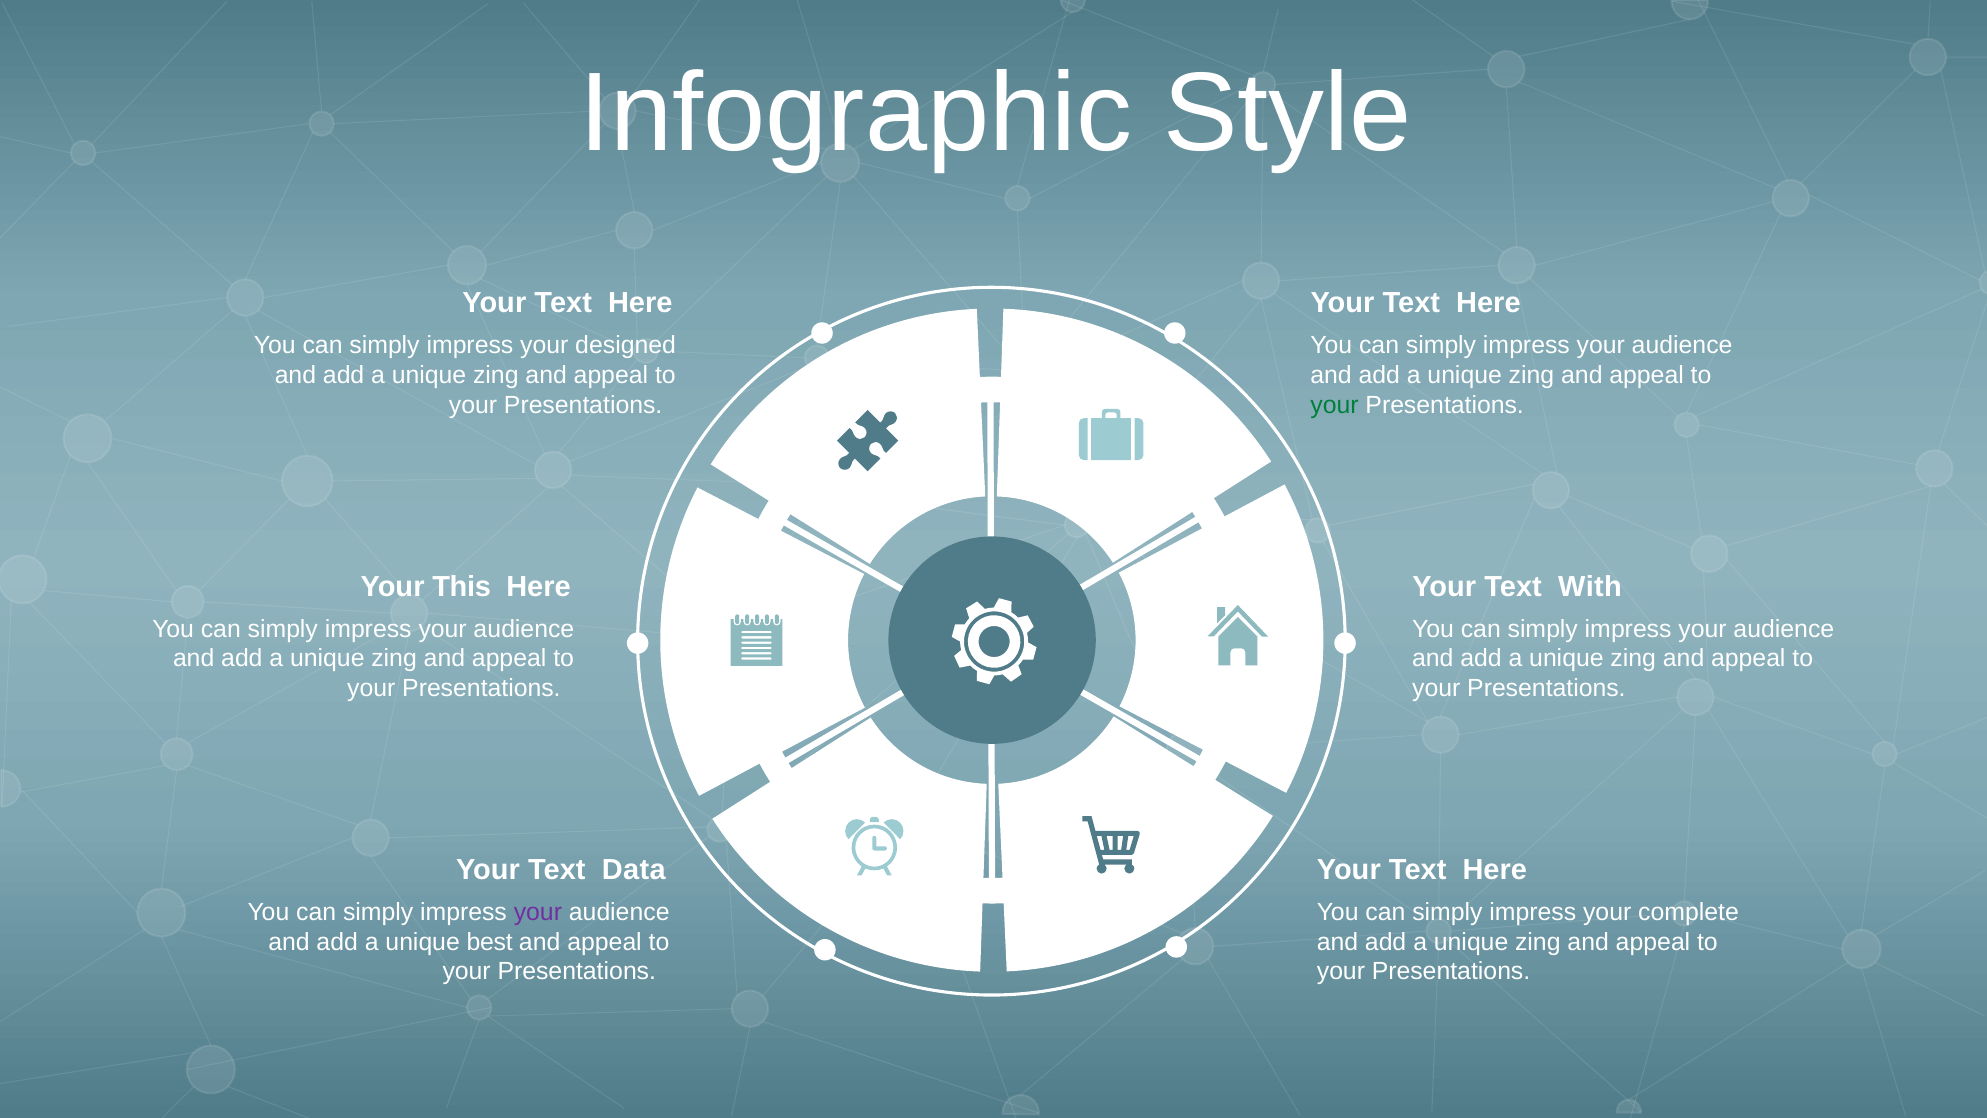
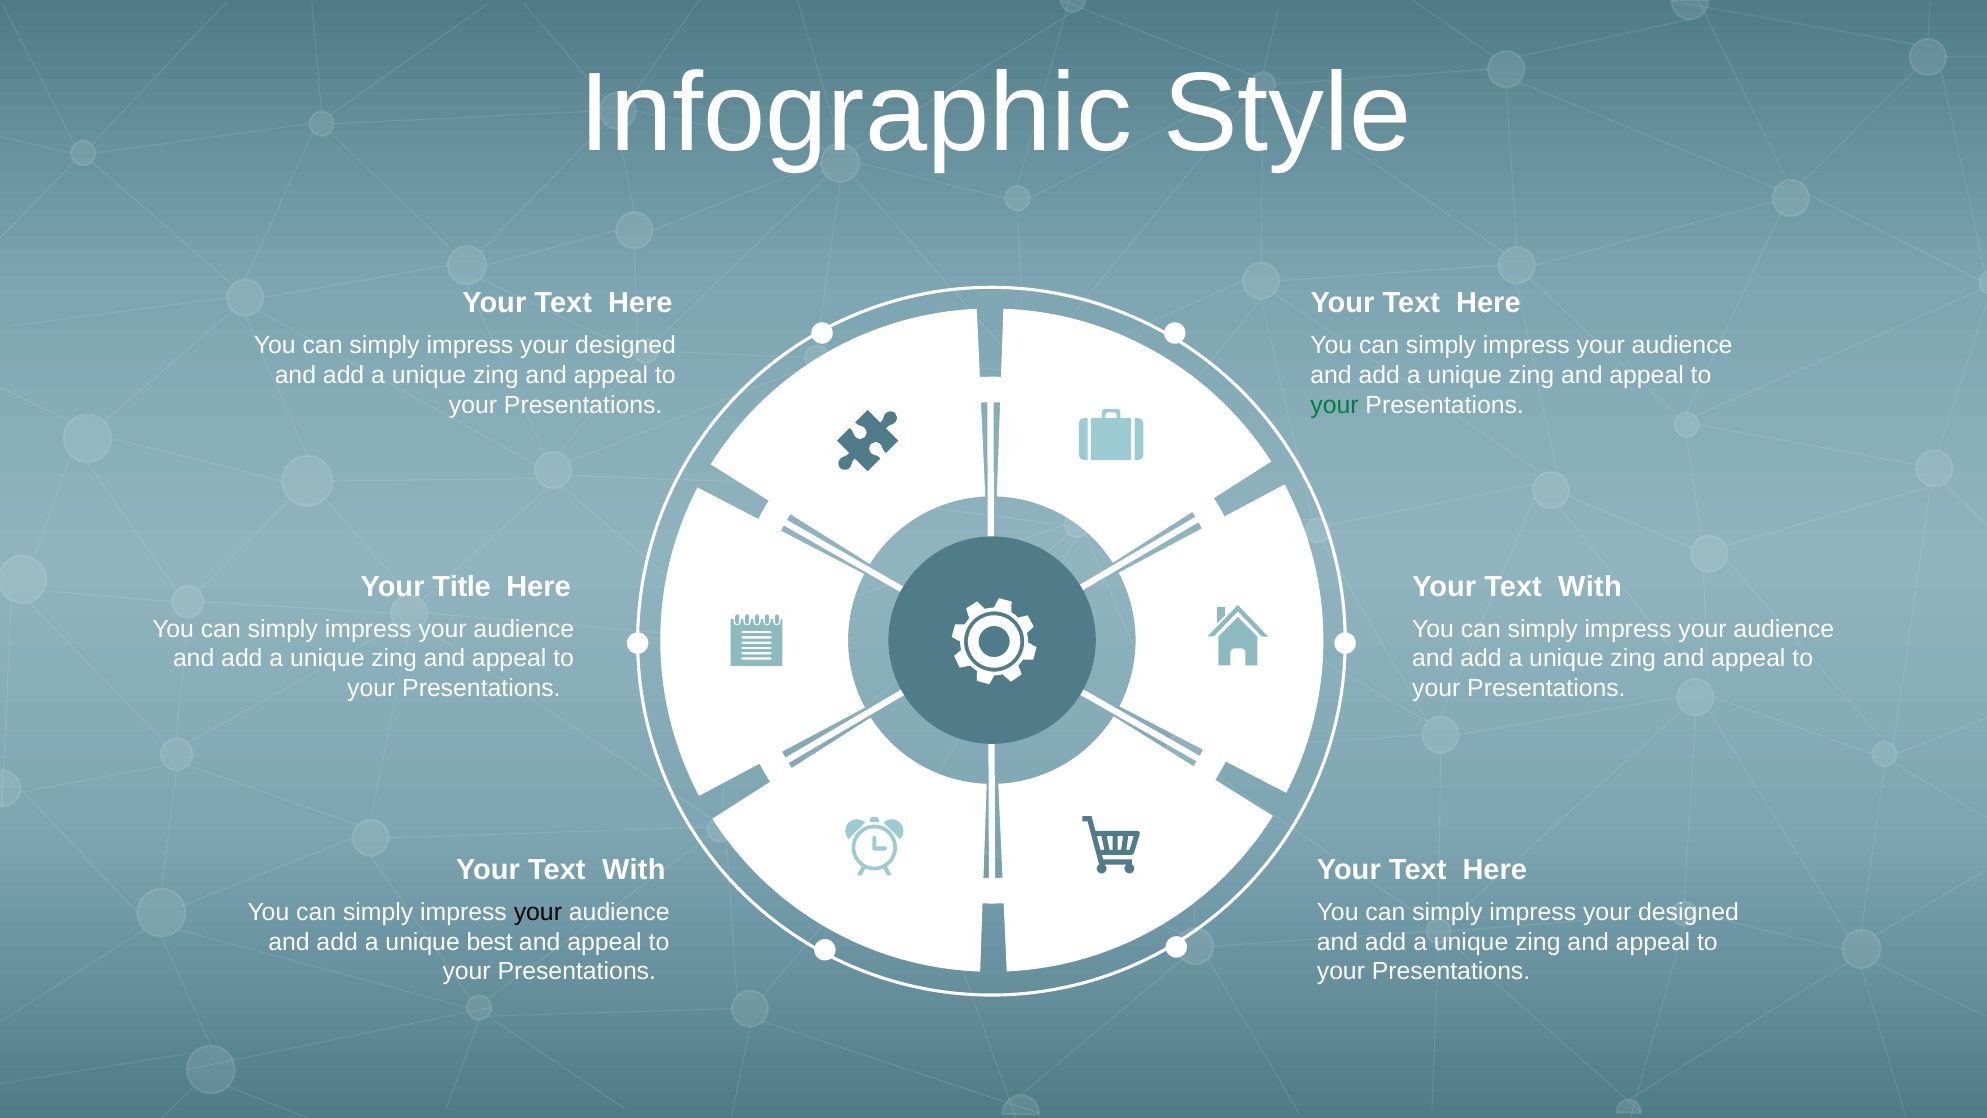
This: This -> Title
Data at (634, 870): Data -> With
your at (538, 912) colour: purple -> black
complete at (1688, 912): complete -> designed
